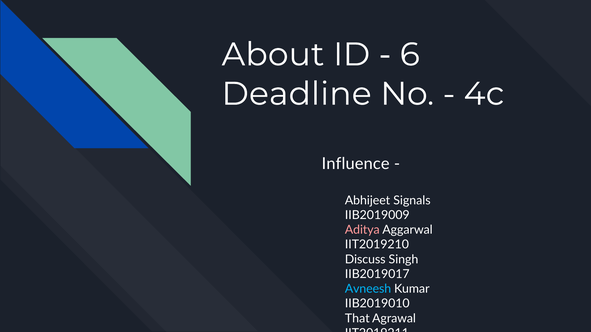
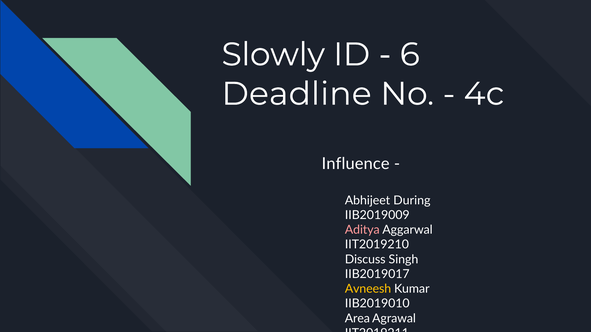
About: About -> Slowly
Signals: Signals -> During
Avneesh colour: light blue -> yellow
That: That -> Area
